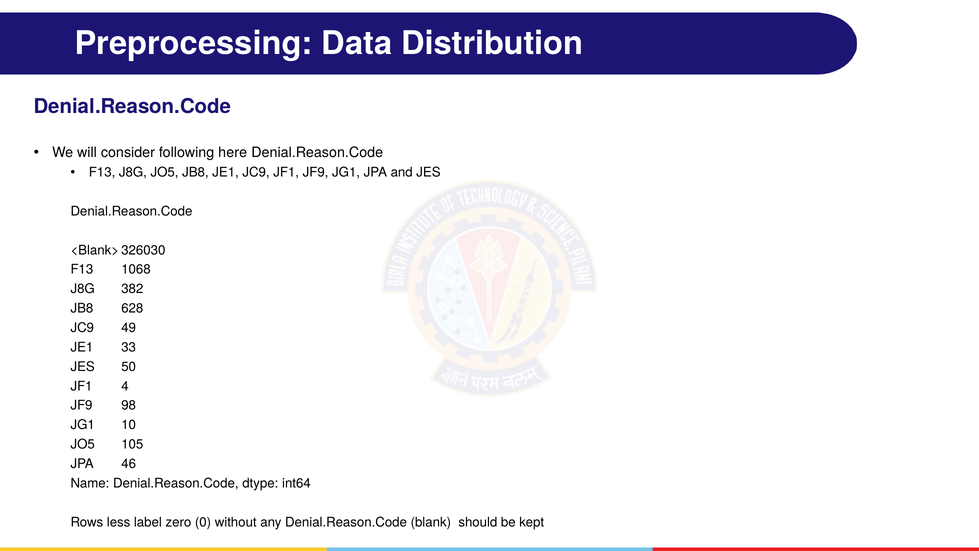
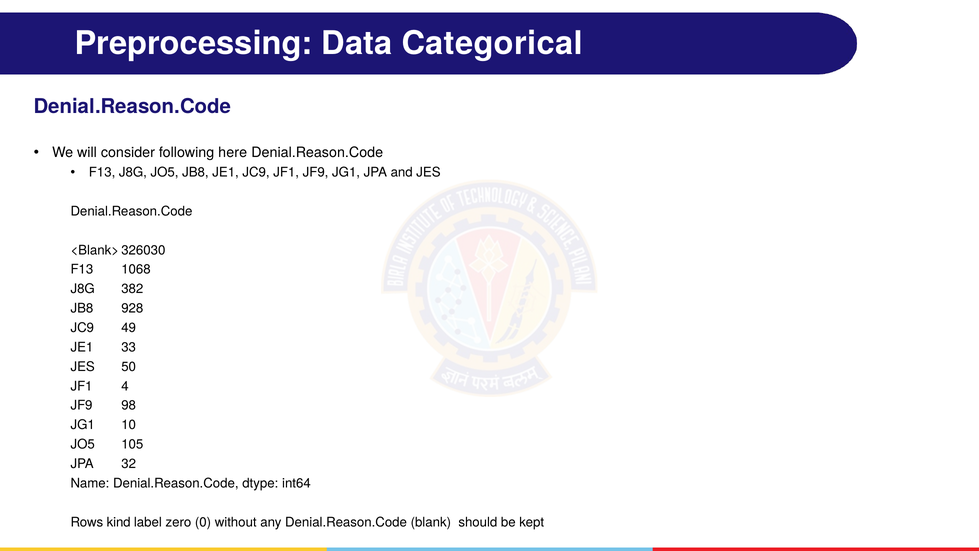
Distribution: Distribution -> Categorical
628: 628 -> 928
46: 46 -> 32
less: less -> kind
